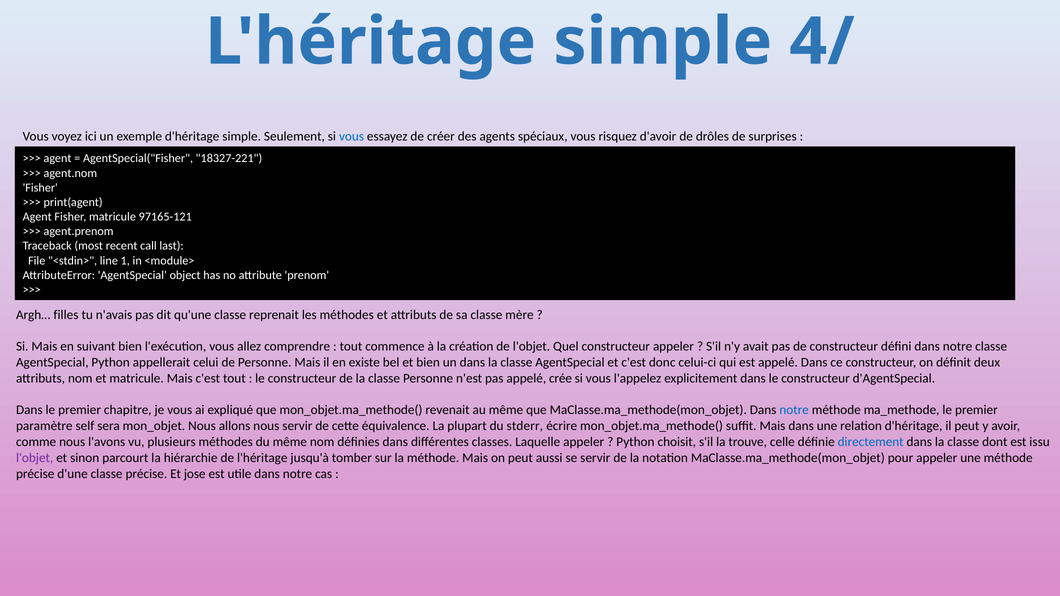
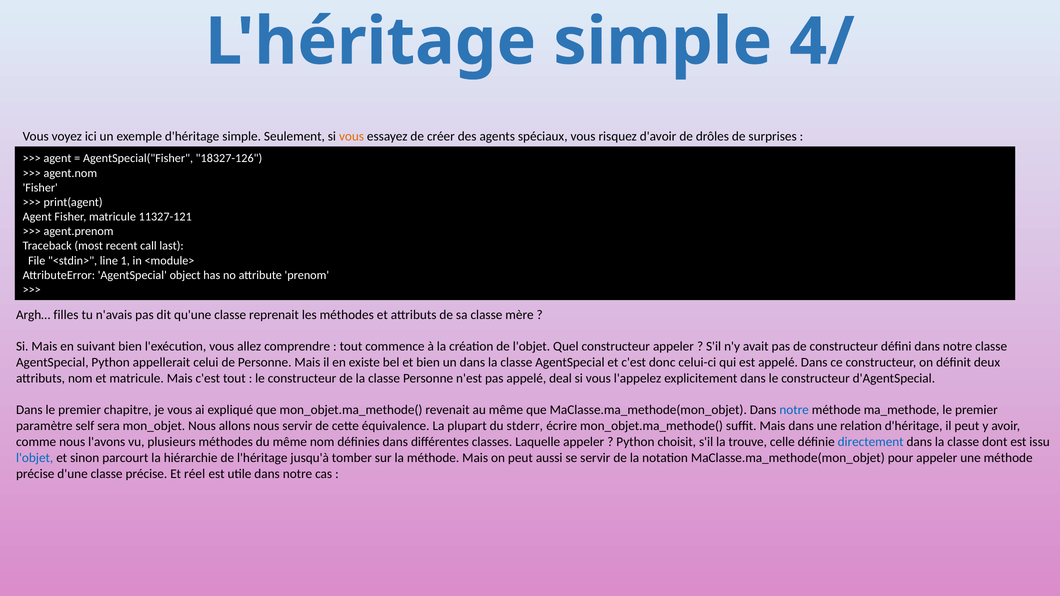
vous at (352, 137) colour: blue -> orange
18327-221: 18327-221 -> 18327-126
97165-121: 97165-121 -> 11327-121
crée: crée -> deal
l'objet at (35, 458) colour: purple -> blue
jose: jose -> réel
